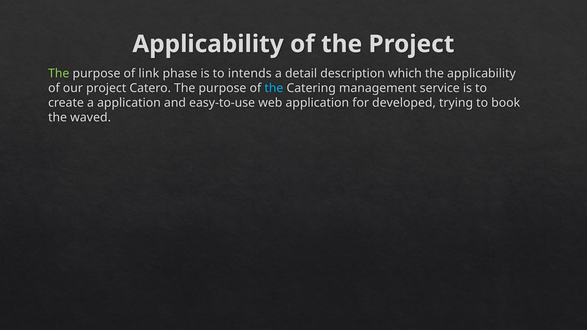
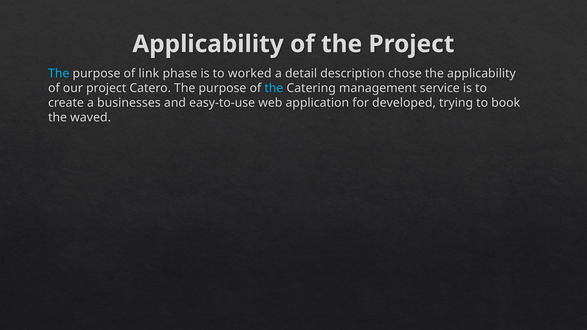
The at (59, 74) colour: light green -> light blue
intends: intends -> worked
which: which -> chose
a application: application -> businesses
